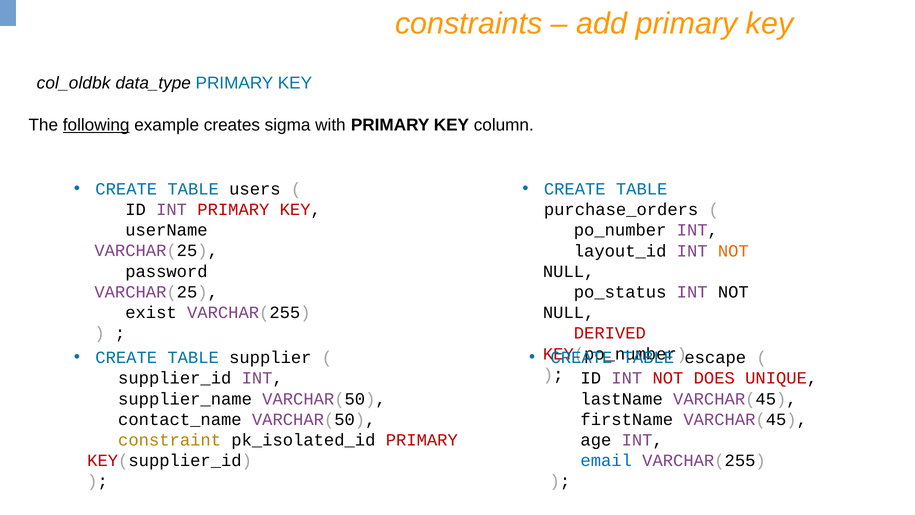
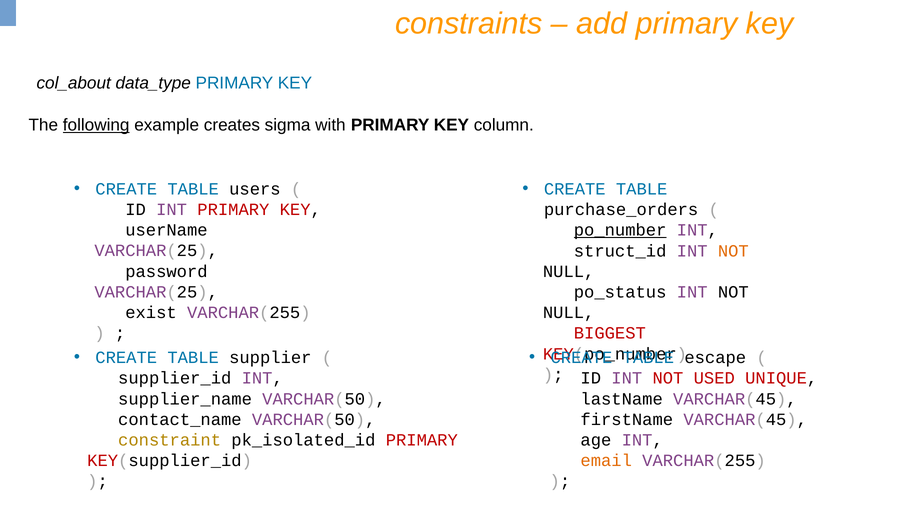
col_oldbk: col_oldbk -> col_about
po_number underline: none -> present
layout_id: layout_id -> struct_id
DERIVED: DERIVED -> BIGGEST
DOES: DOES -> USED
email colour: blue -> orange
